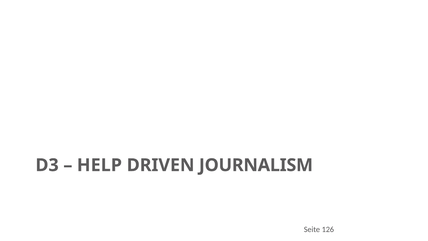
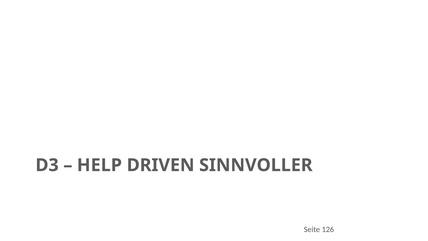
JOURNALISM: JOURNALISM -> SINNVOLLER
